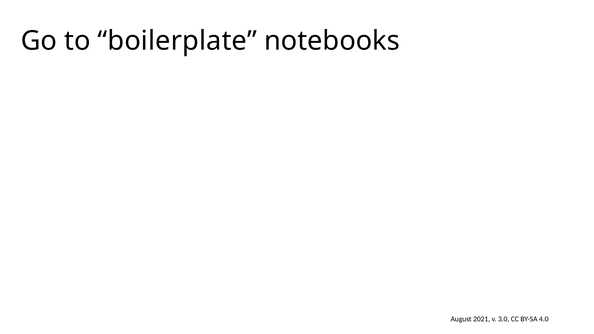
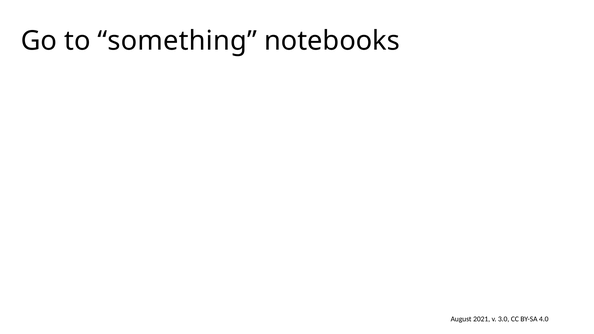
boilerplate: boilerplate -> something
